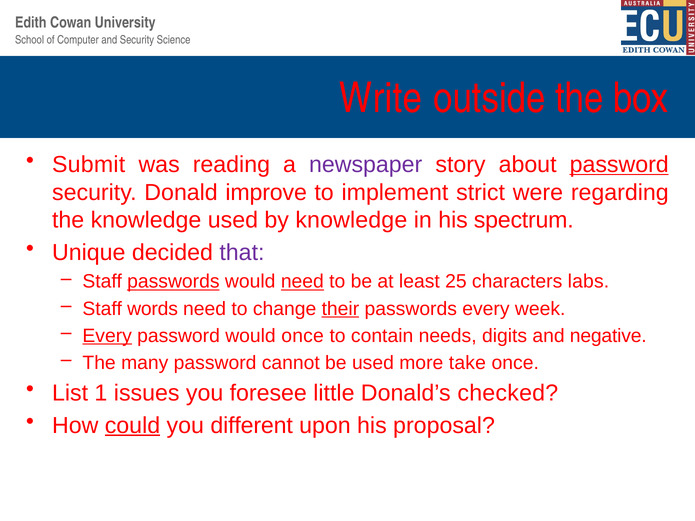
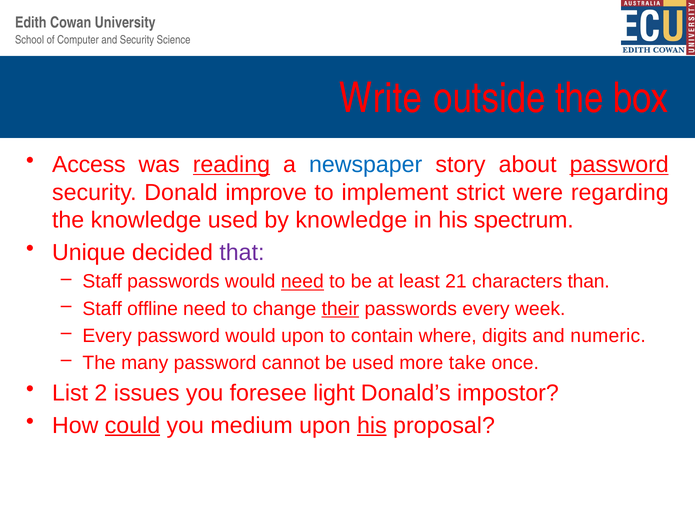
Submit: Submit -> Access
reading underline: none -> present
newspaper colour: purple -> blue
passwords at (173, 282) underline: present -> none
25: 25 -> 21
labs: labs -> than
words: words -> offline
Every at (107, 336) underline: present -> none
would once: once -> upon
needs: needs -> where
negative: negative -> numeric
1: 1 -> 2
little: little -> light
checked: checked -> impostor
different: different -> medium
his at (372, 426) underline: none -> present
